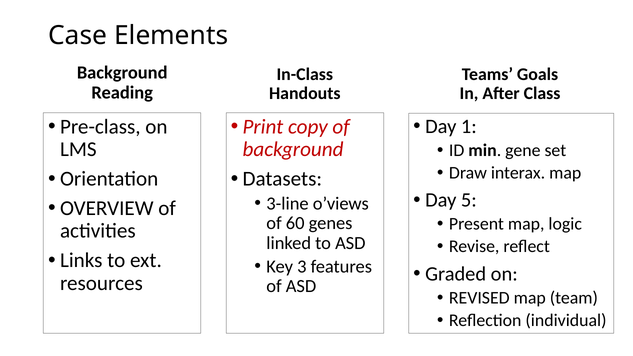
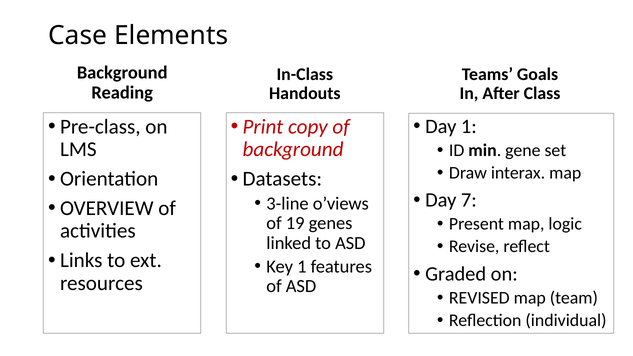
5: 5 -> 7
60: 60 -> 19
Key 3: 3 -> 1
